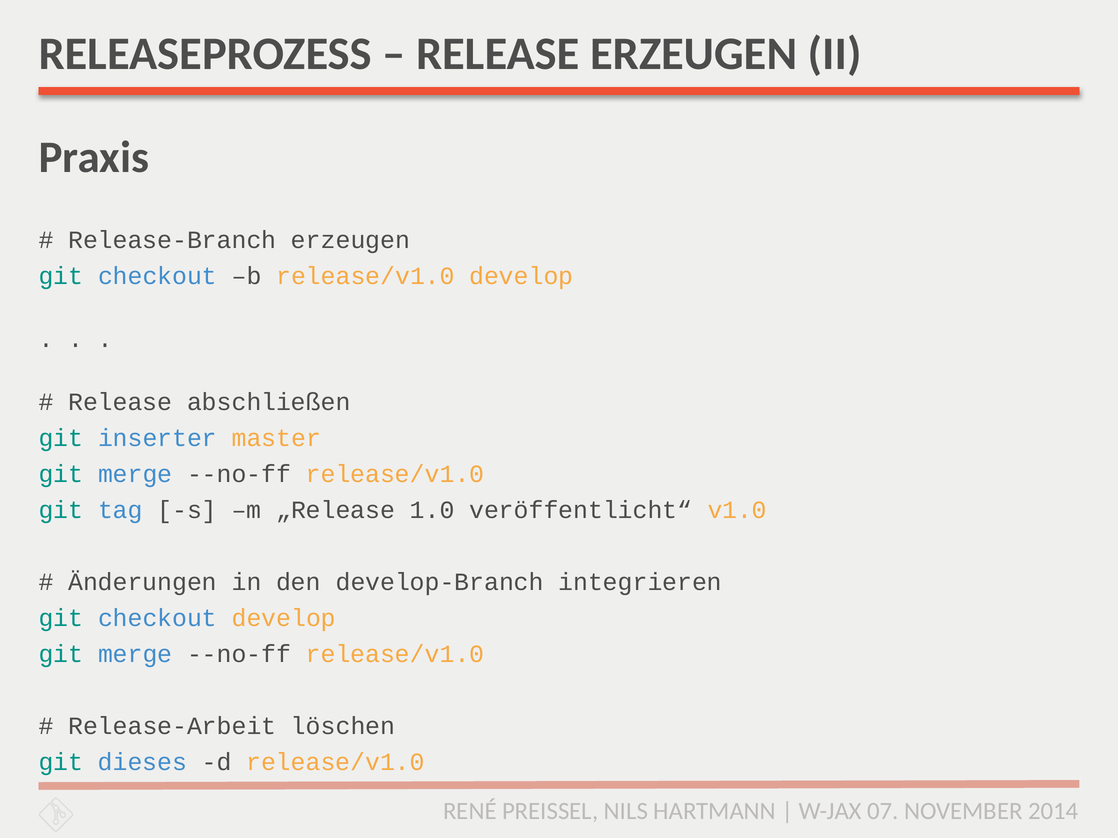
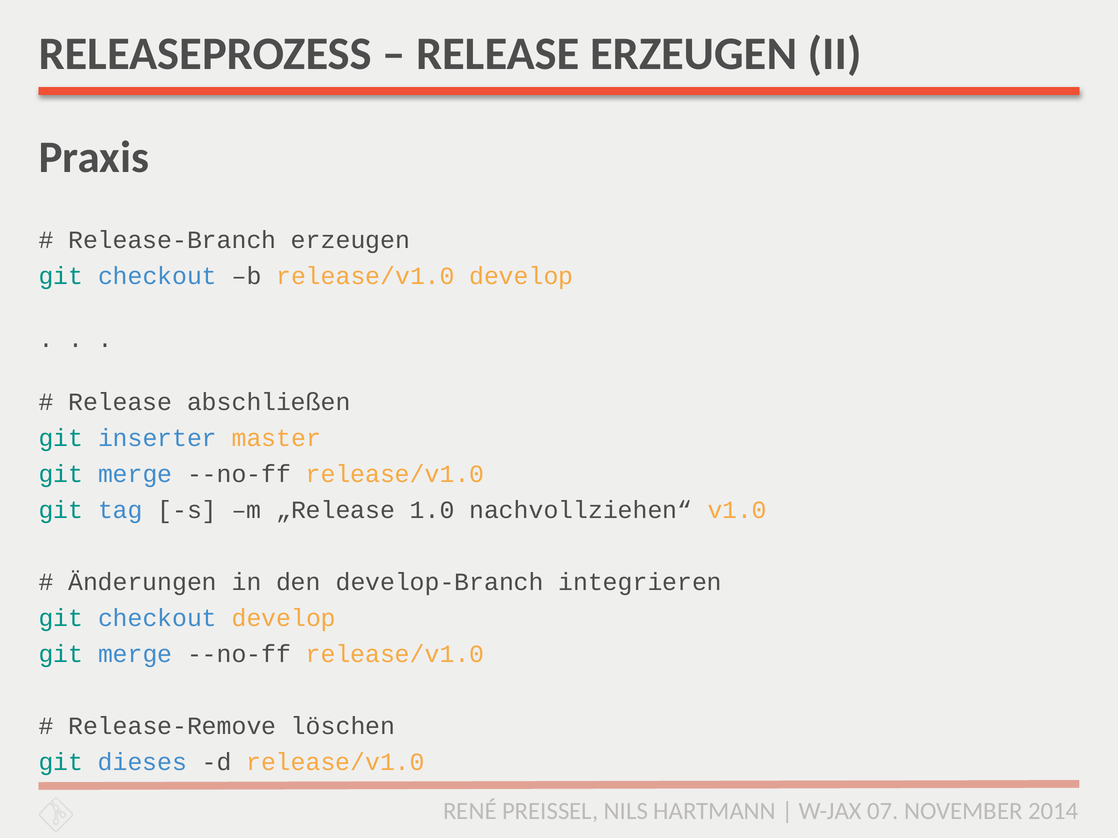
veröffentlicht“: veröffentlicht“ -> nachvollziehen“
Release-Arbeit: Release-Arbeit -> Release-Remove
